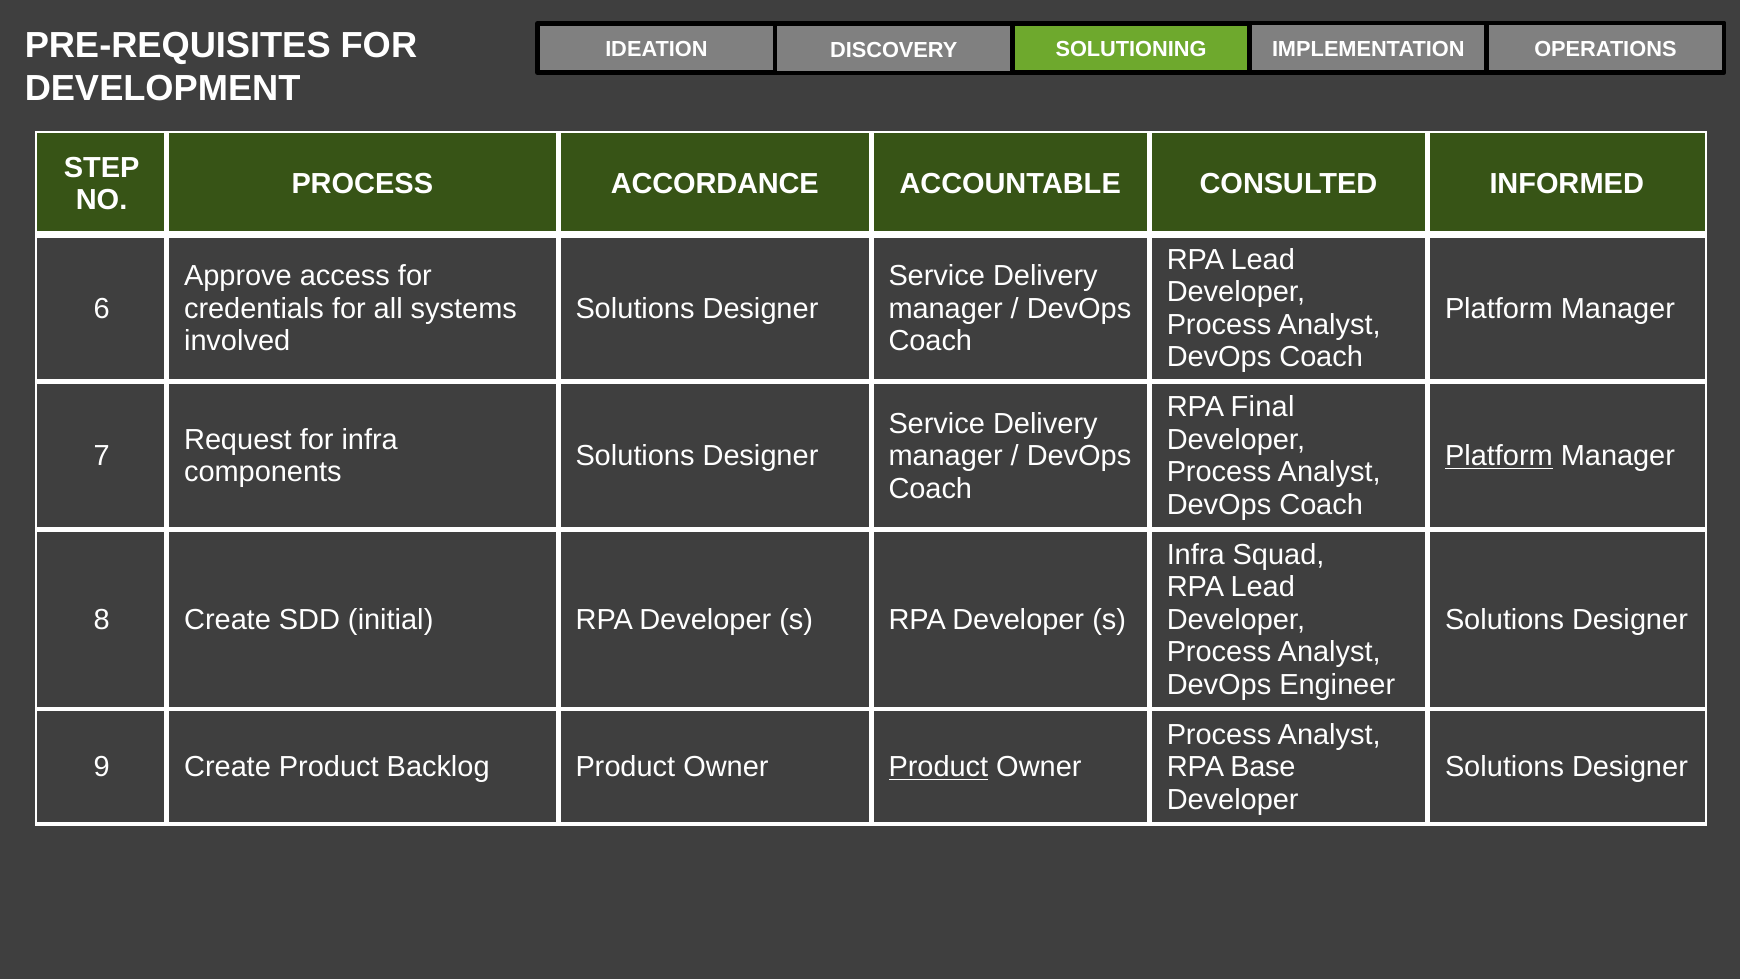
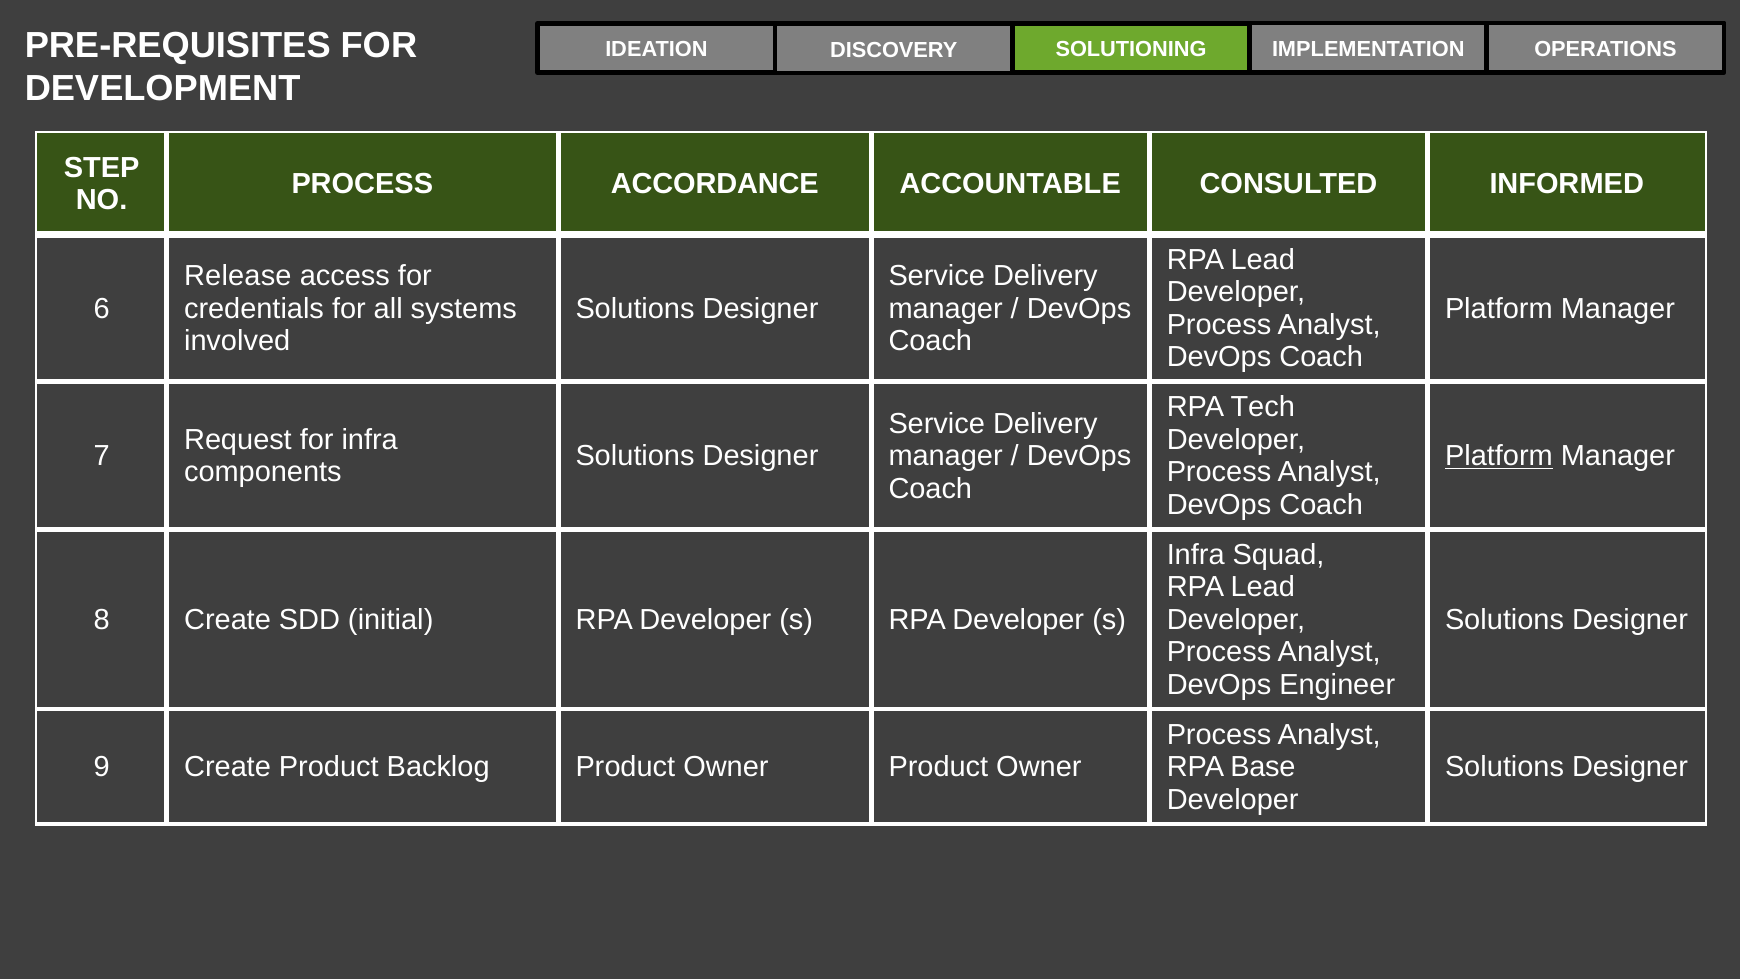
Approve: Approve -> Release
Final: Final -> Tech
Product at (938, 767) underline: present -> none
